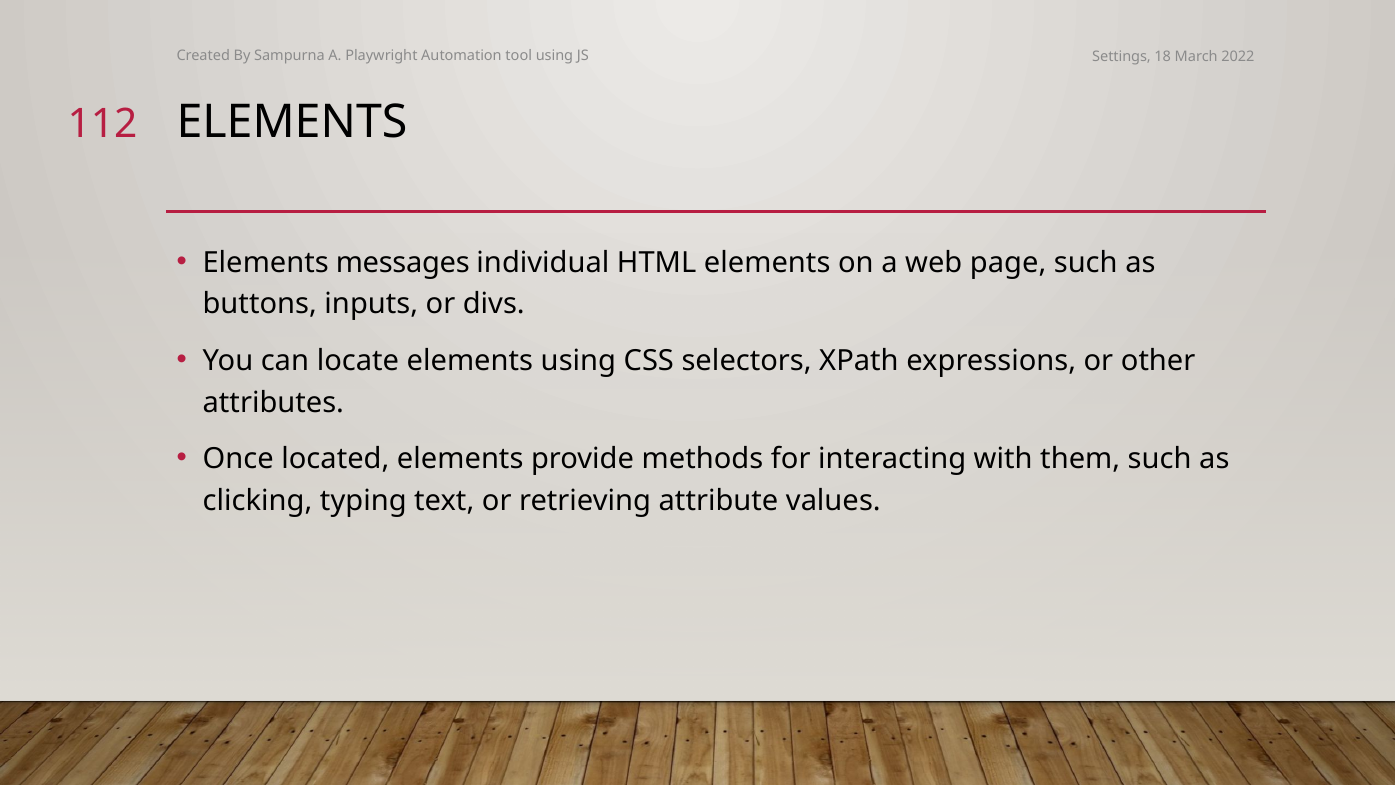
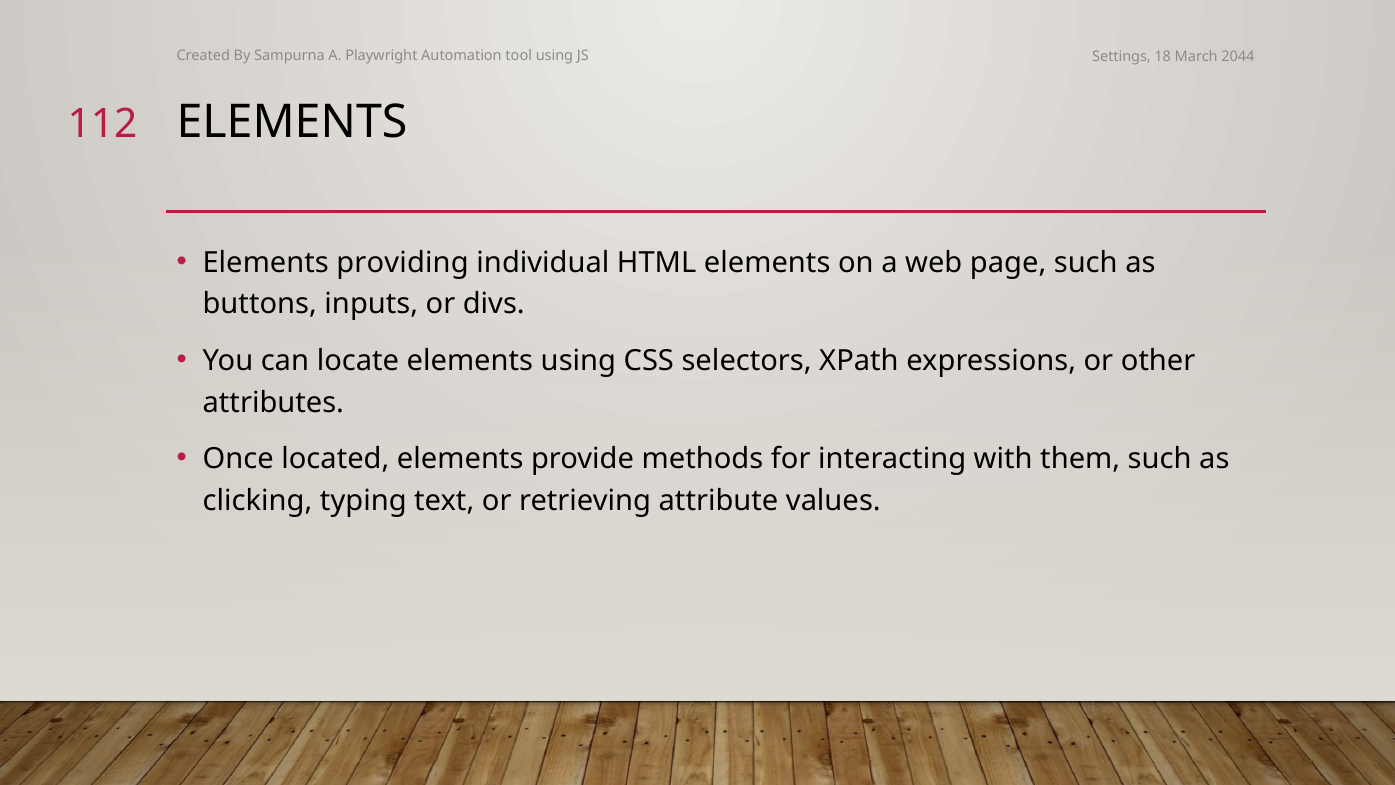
2022: 2022 -> 2044
messages: messages -> providing
